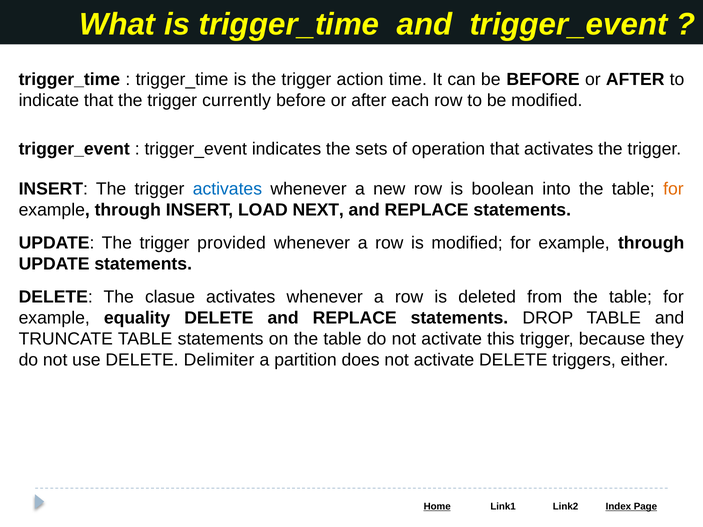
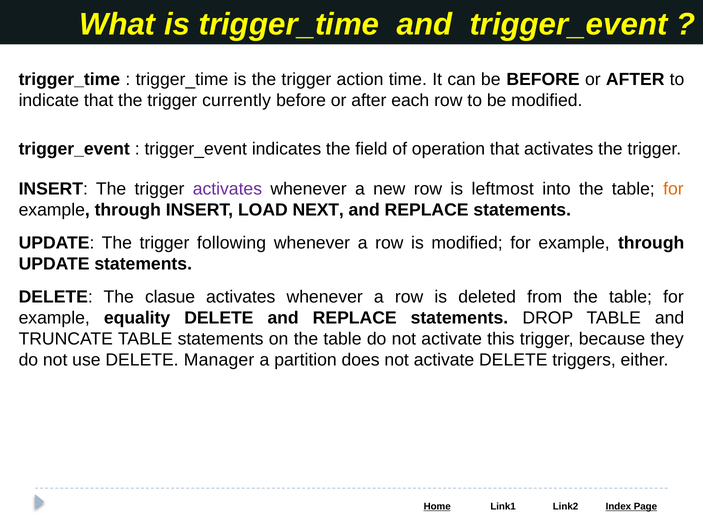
sets: sets -> field
activates at (227, 189) colour: blue -> purple
boolean: boolean -> leftmost
provided: provided -> following
Delimiter: Delimiter -> Manager
